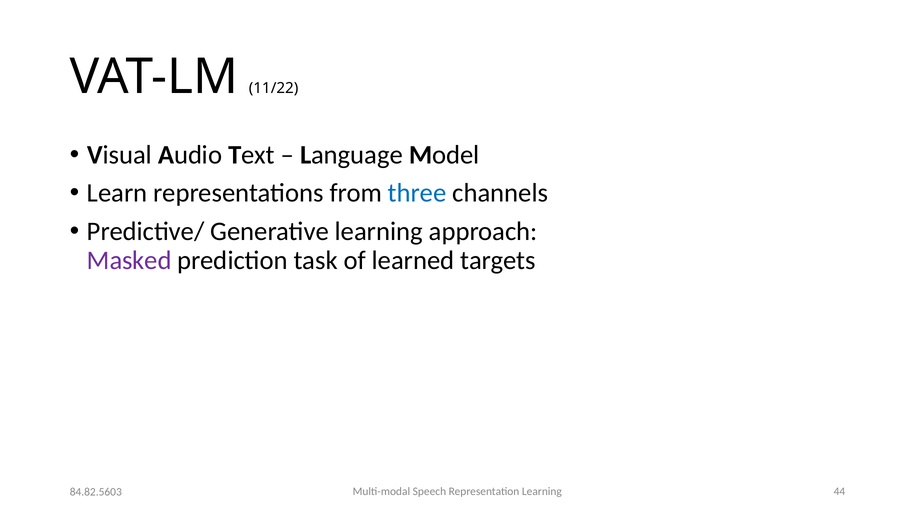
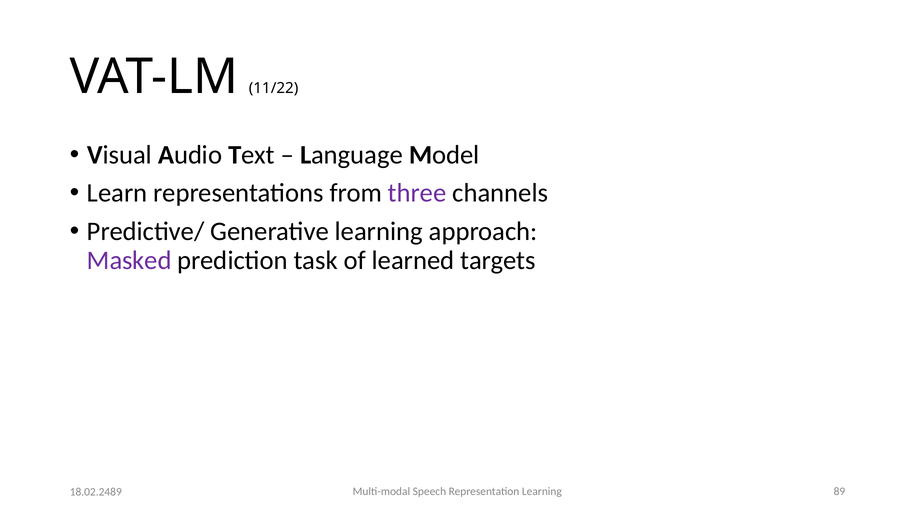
three colour: blue -> purple
44: 44 -> 89
84.82.5603: 84.82.5603 -> 18.02.2489
